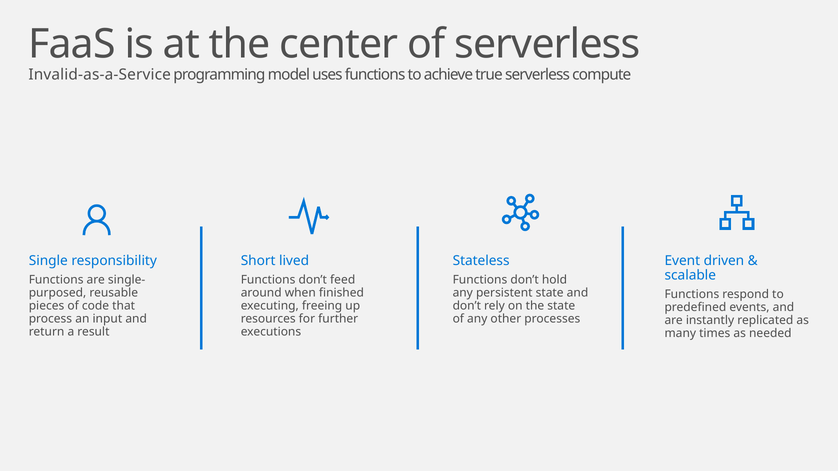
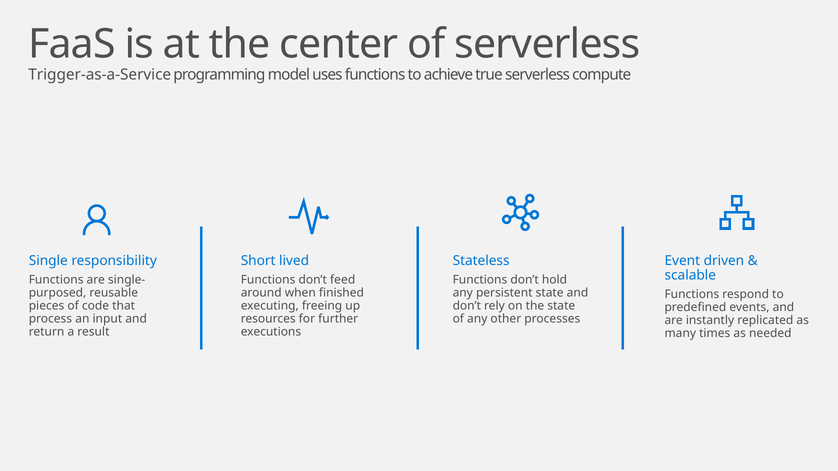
Invalid-as-a-Service: Invalid-as-a-Service -> Trigger-as-a-Service
